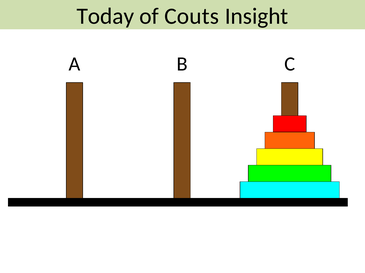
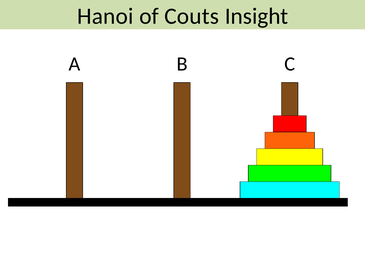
Today: Today -> Hanoi
